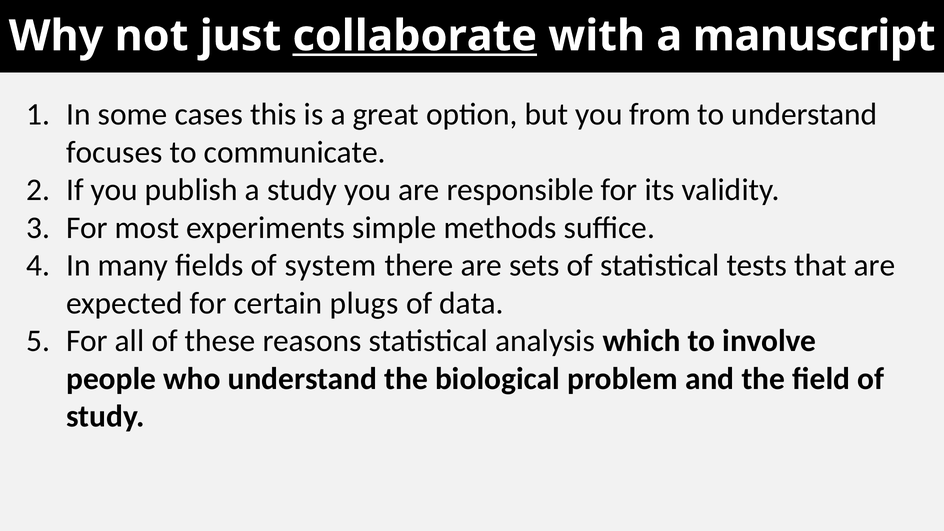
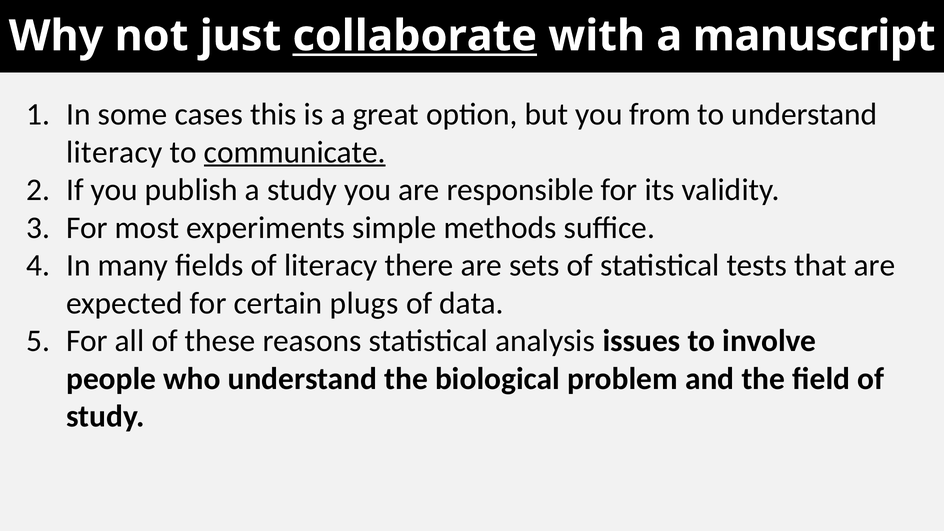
focuses at (114, 152): focuses -> literacy
communicate underline: none -> present
of system: system -> literacy
which: which -> issues
